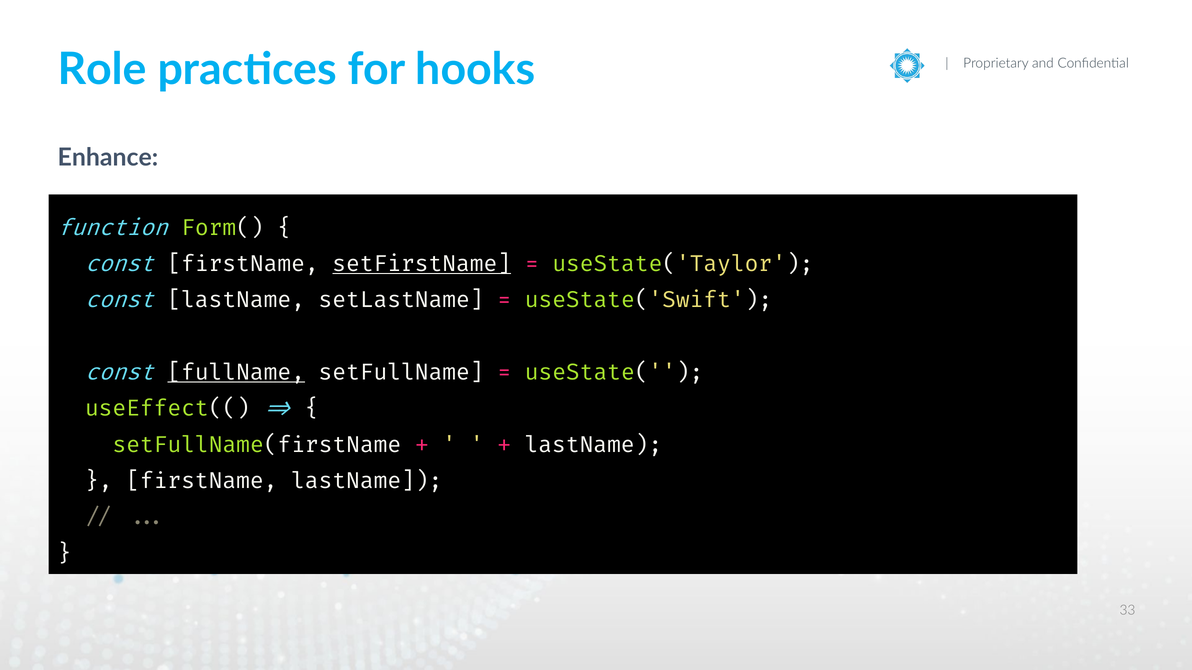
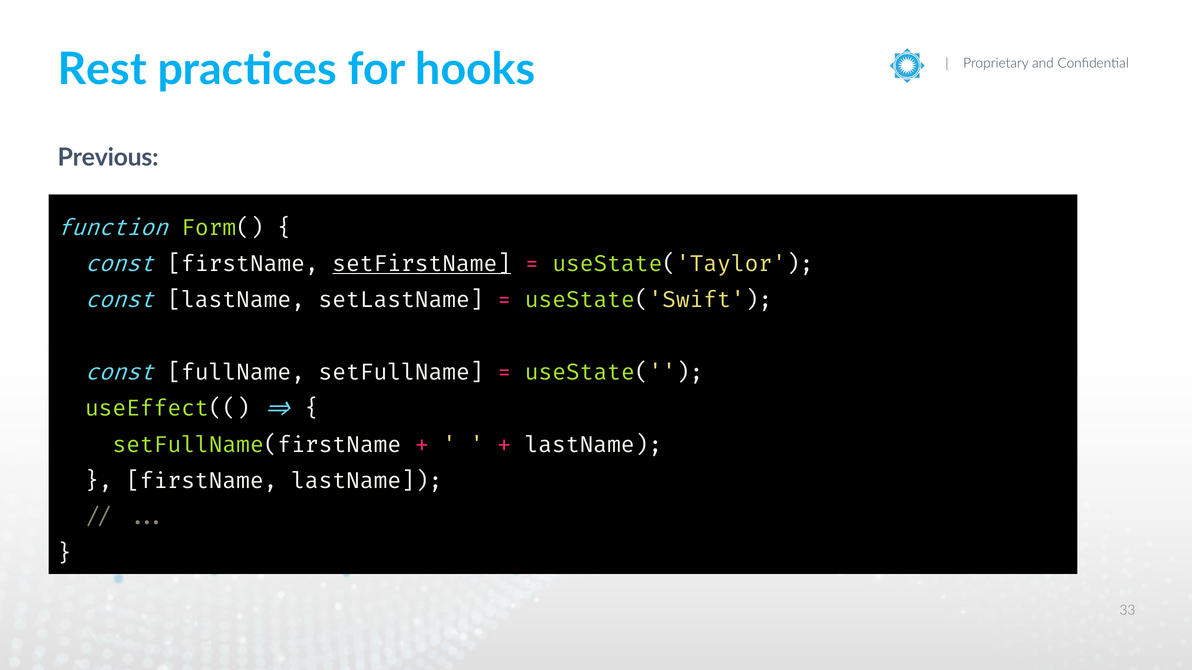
Role: Role -> Rest
Enhance: Enhance -> Previous
fullName underline: present -> none
